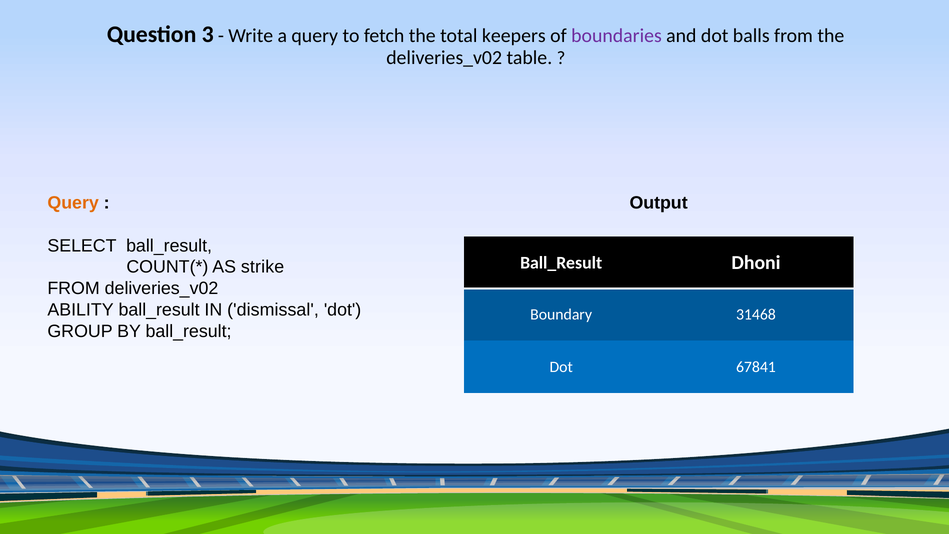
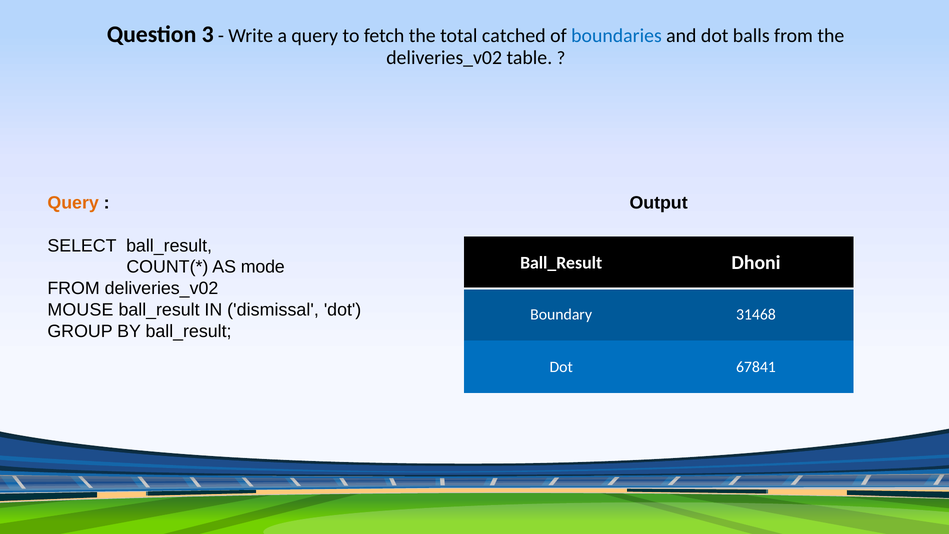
keepers: keepers -> catched
boundaries colour: purple -> blue
strike: strike -> mode
ABILITY: ABILITY -> MOUSE
